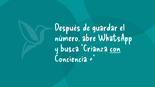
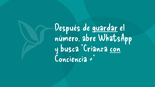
guardar underline: none -> present
